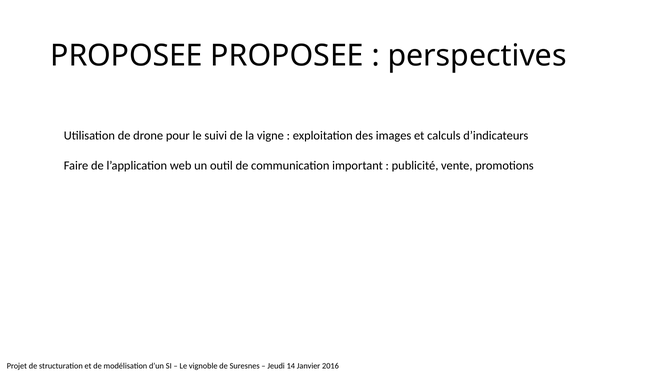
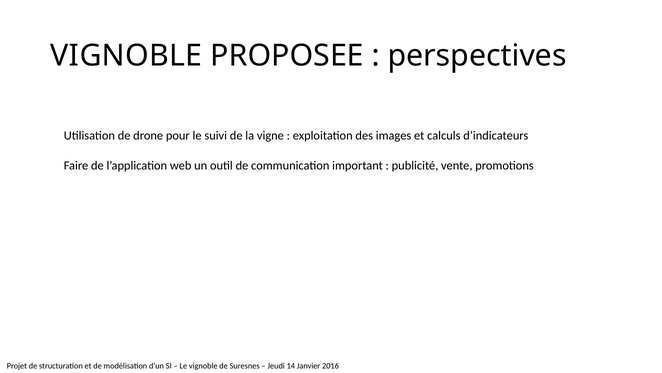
PROPOSEE at (127, 56): PROPOSEE -> VIGNOBLE
